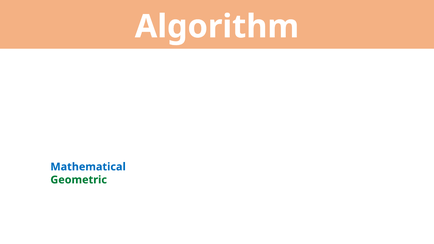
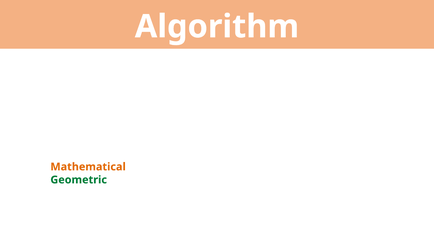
Mathematical colour: blue -> orange
